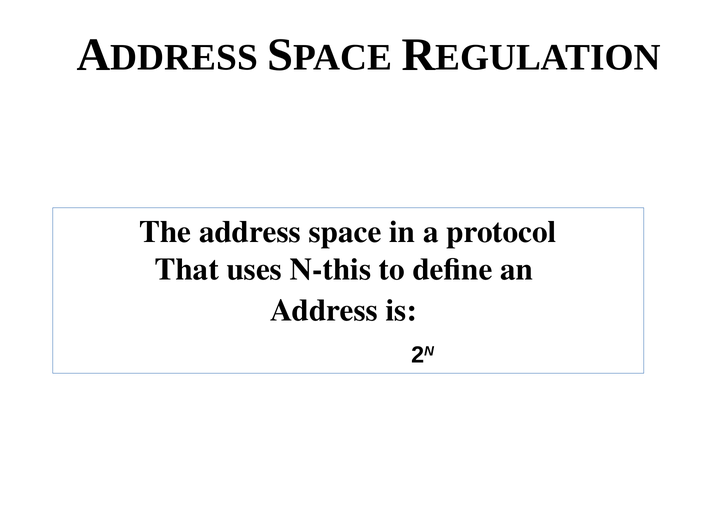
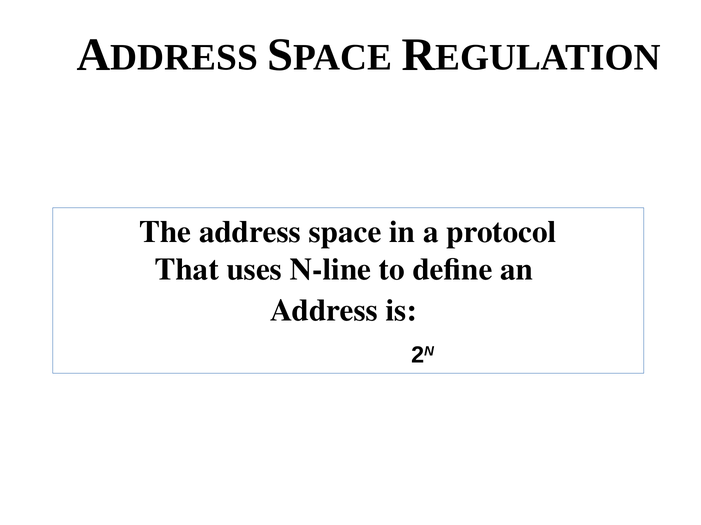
N-this: N-this -> N-line
